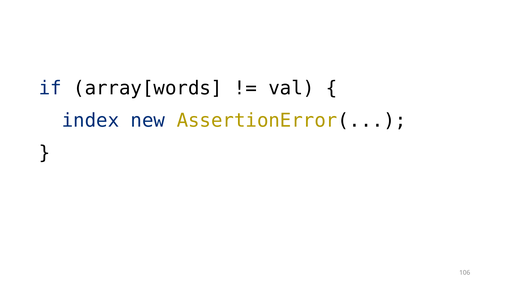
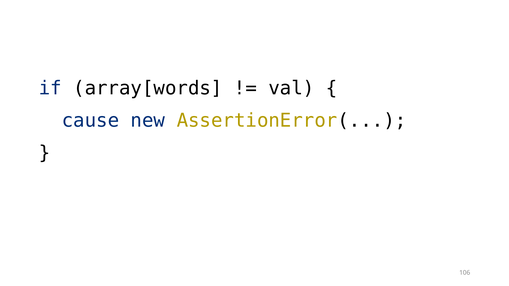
index: index -> cause
